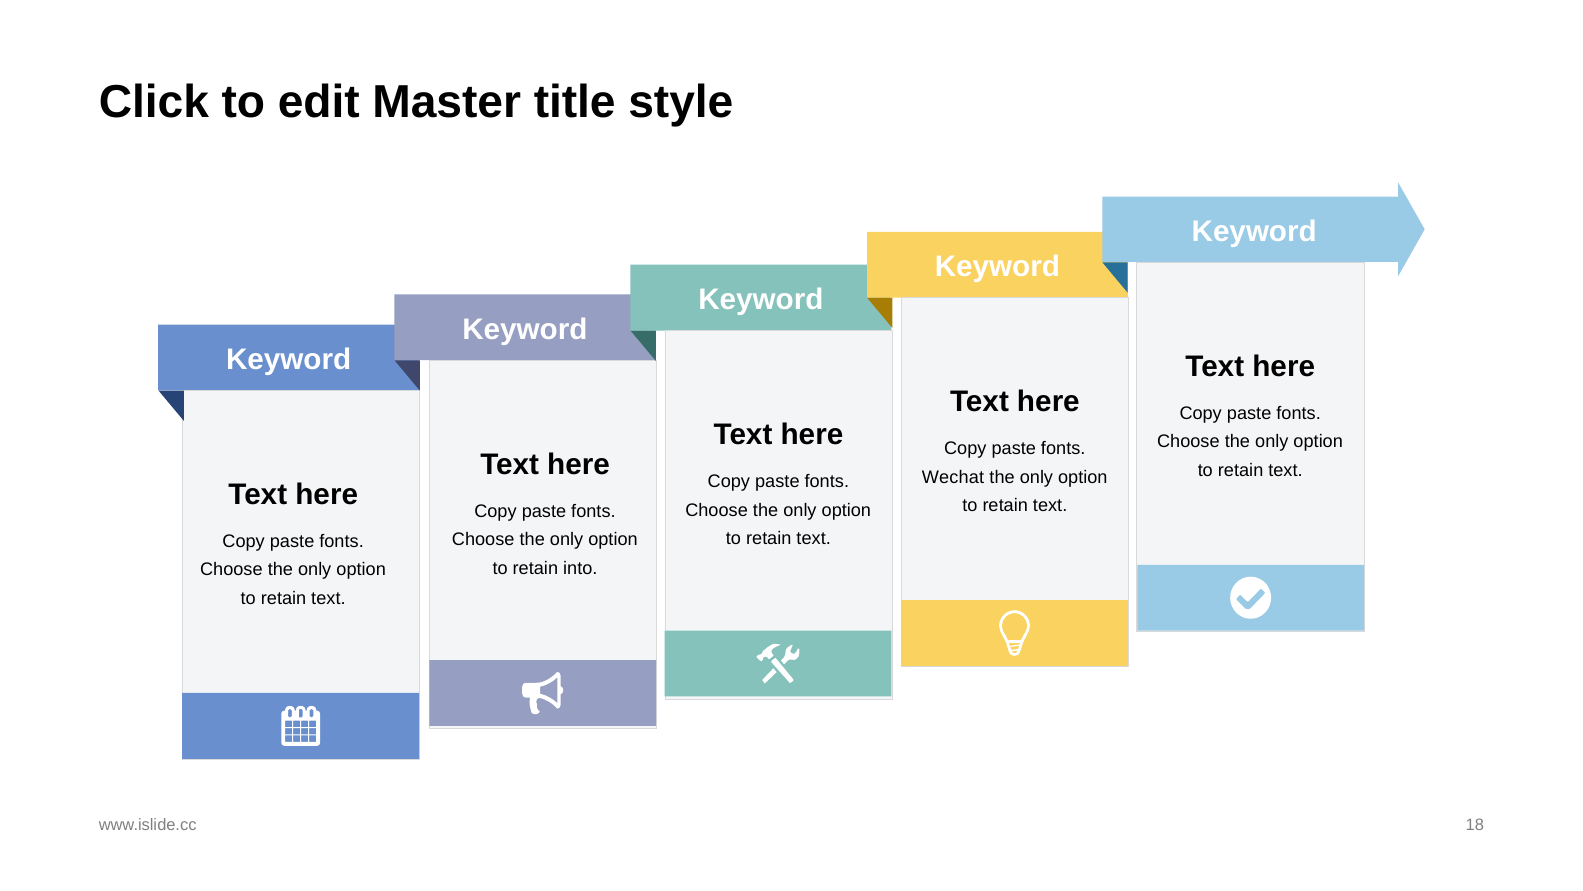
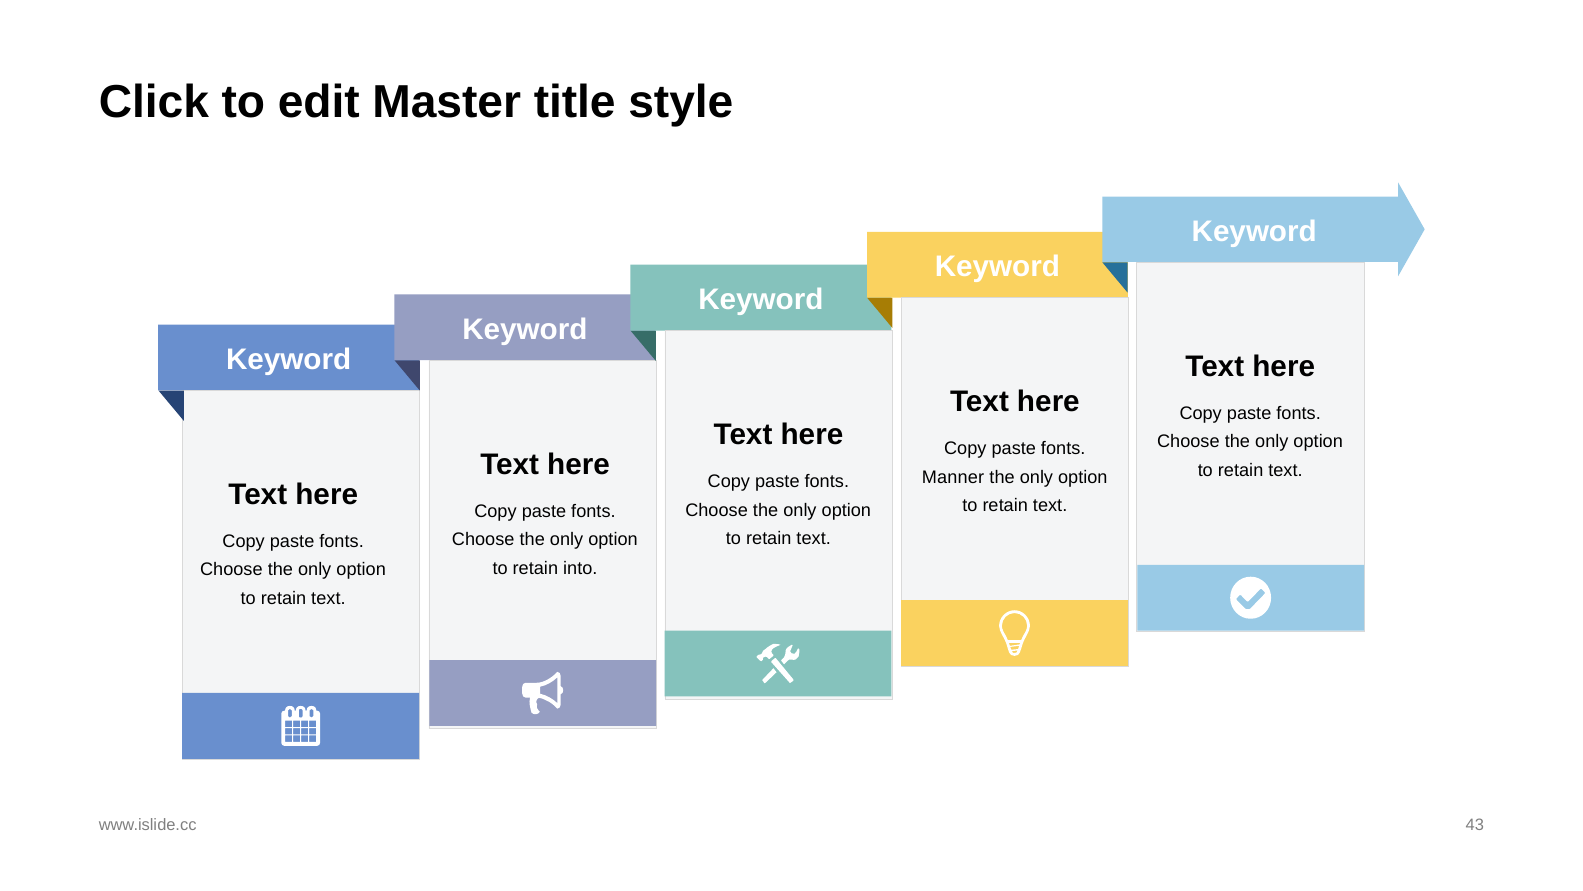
Wechat: Wechat -> Manner
18: 18 -> 43
